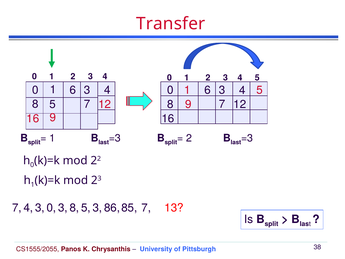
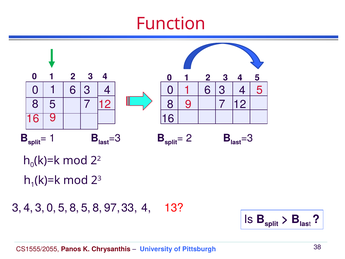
Transfer: Transfer -> Function
7 at (17, 208): 7 -> 3
3 at (63, 208): 3 -> 5
3 at (97, 208): 3 -> 8
86: 86 -> 97
85: 85 -> 33
7 at (146, 208): 7 -> 4
